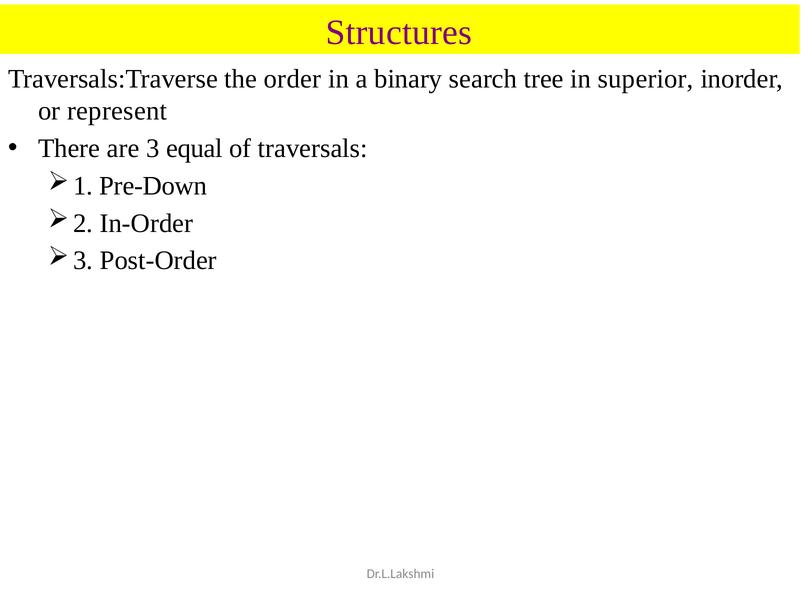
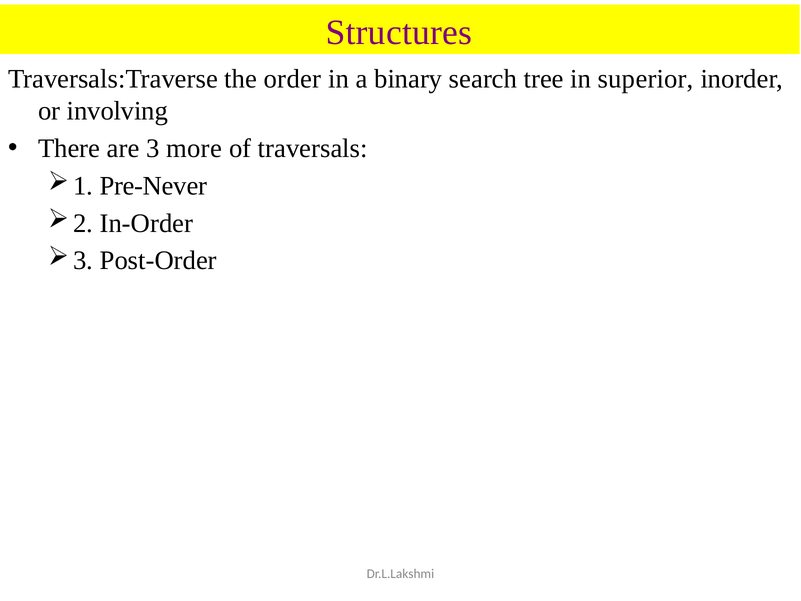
represent: represent -> involving
equal: equal -> more
Pre-Down: Pre-Down -> Pre-Never
